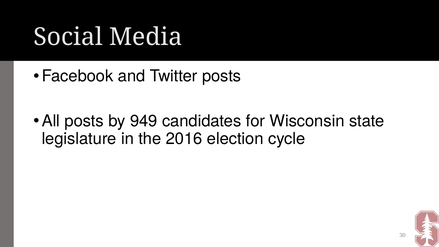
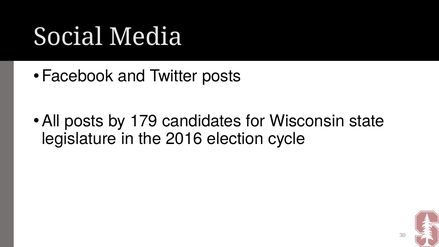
949: 949 -> 179
